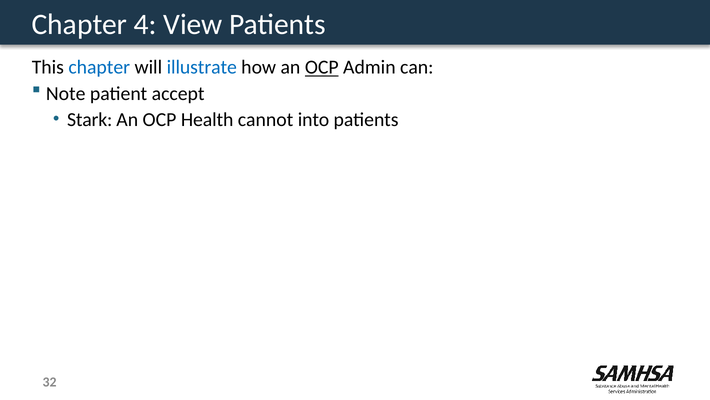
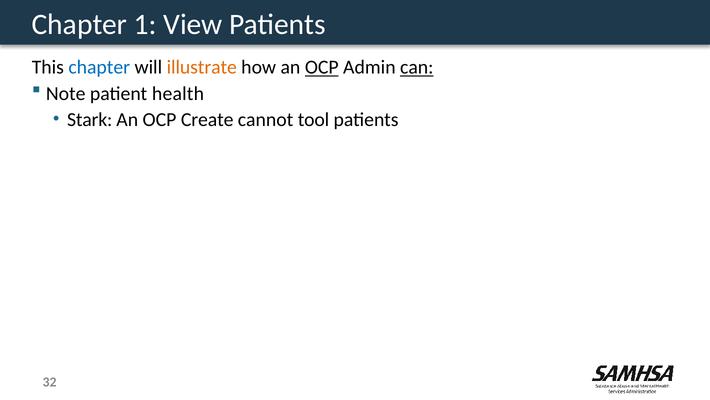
4: 4 -> 1
illustrate colour: blue -> orange
can underline: none -> present
accept: accept -> health
Health: Health -> Create
into: into -> tool
